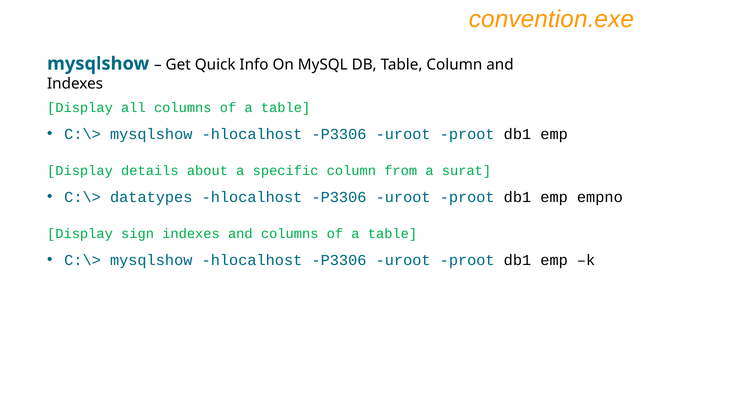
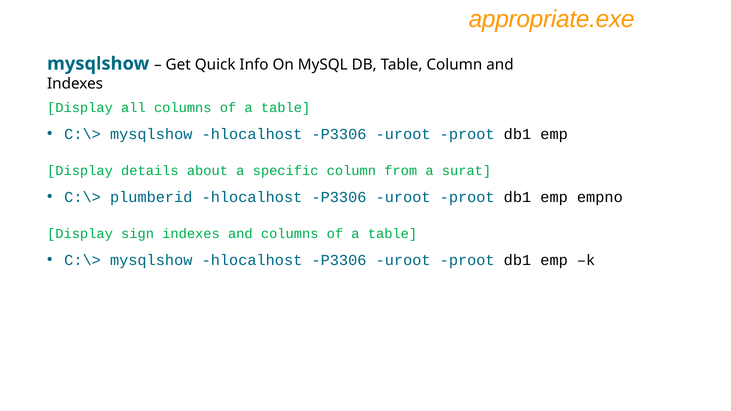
convention.exe: convention.exe -> appropriate.exe
datatypes: datatypes -> plumberid
